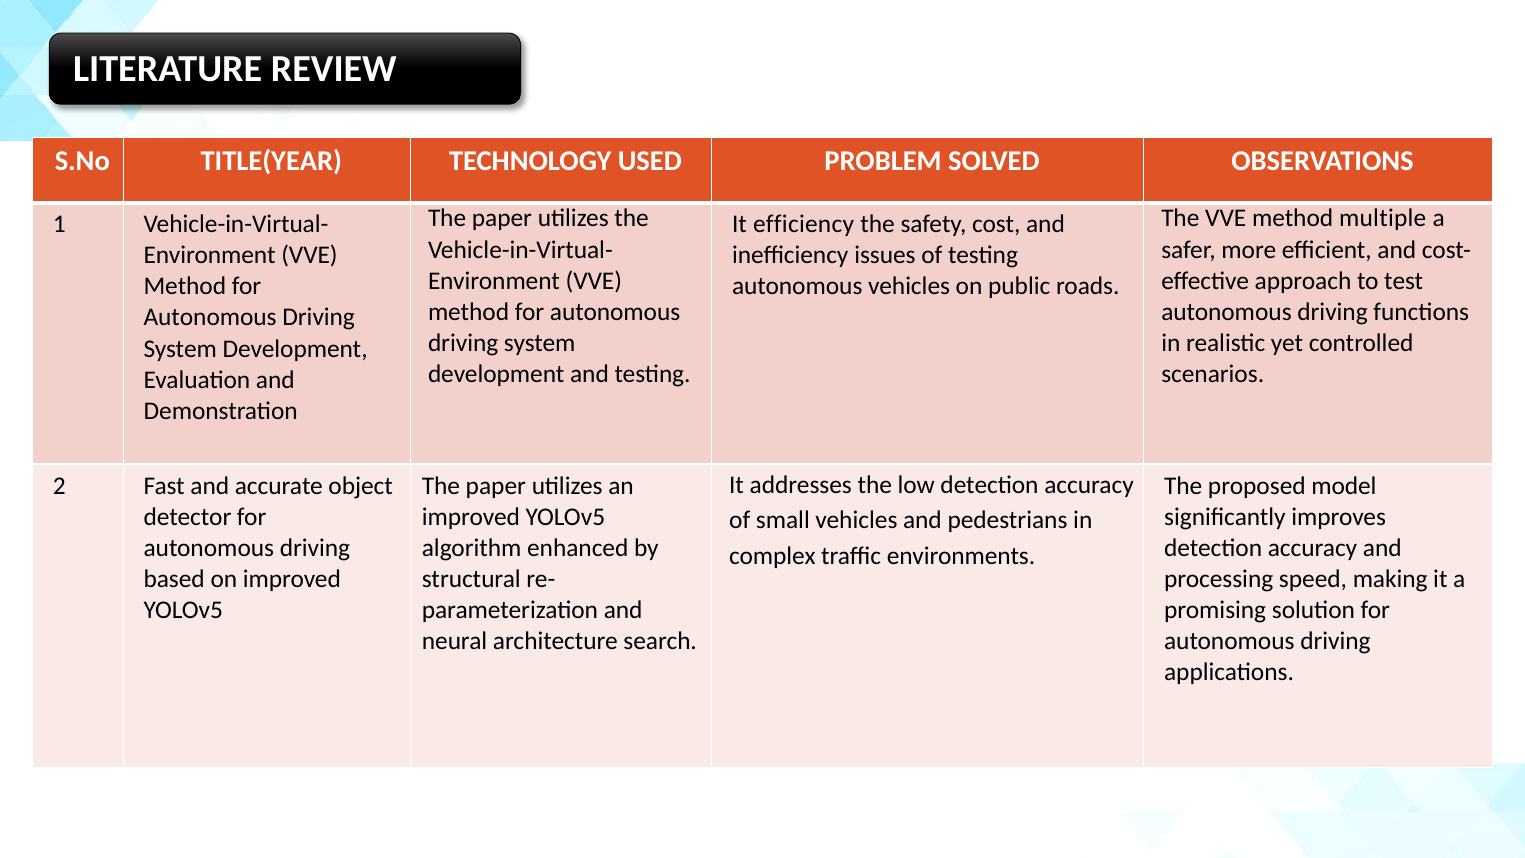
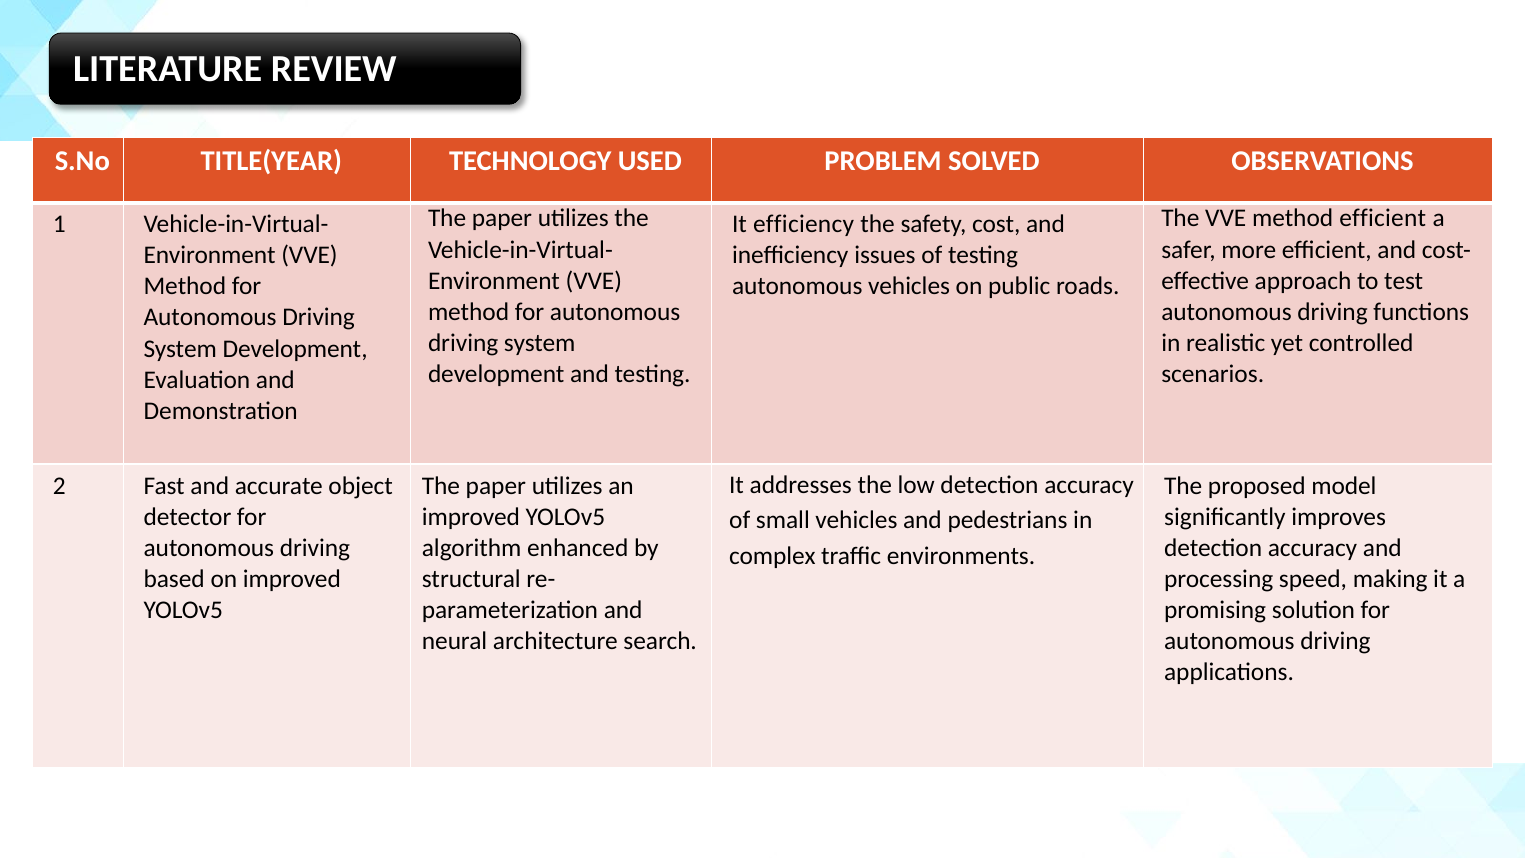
method multiple: multiple -> efficient
